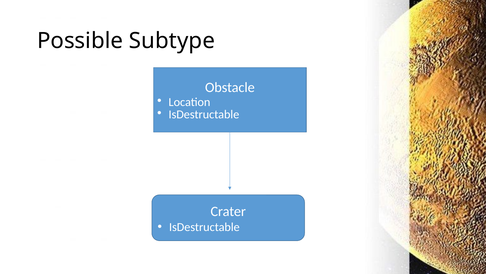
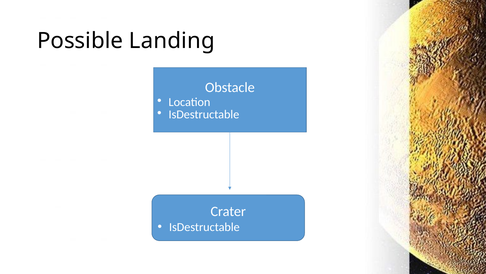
Subtype: Subtype -> Landing
